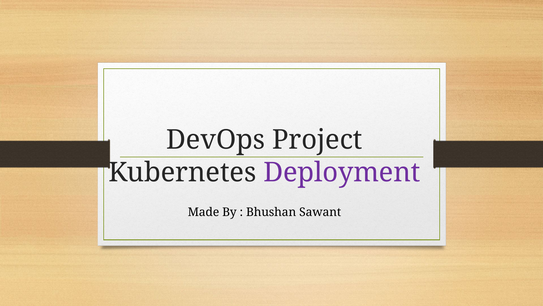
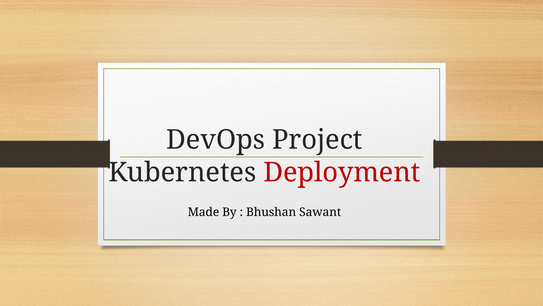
Deployment colour: purple -> red
